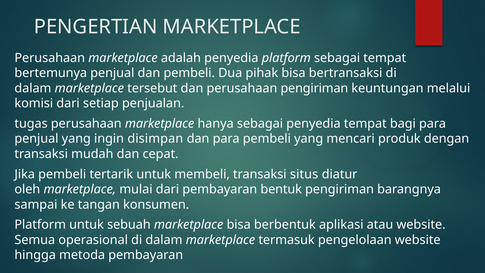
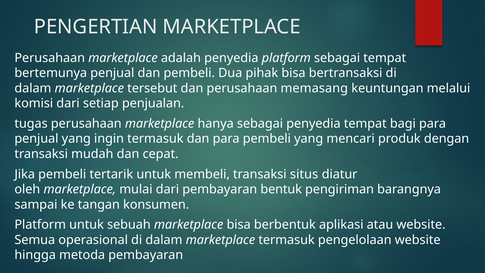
perusahaan pengiriman: pengiriman -> memasang
ingin disimpan: disimpan -> termasuk
